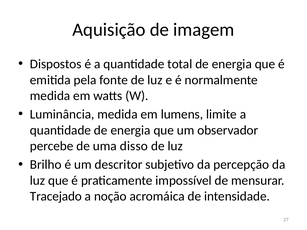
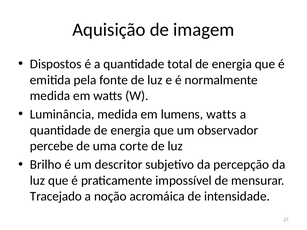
lumens limite: limite -> watts
disso: disso -> corte
